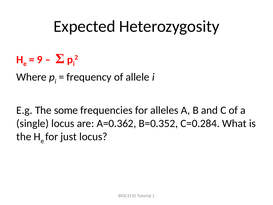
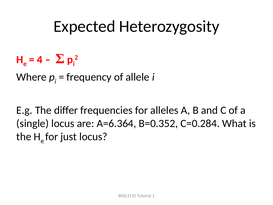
9: 9 -> 4
some: some -> differ
A=0.362: A=0.362 -> A=6.364
